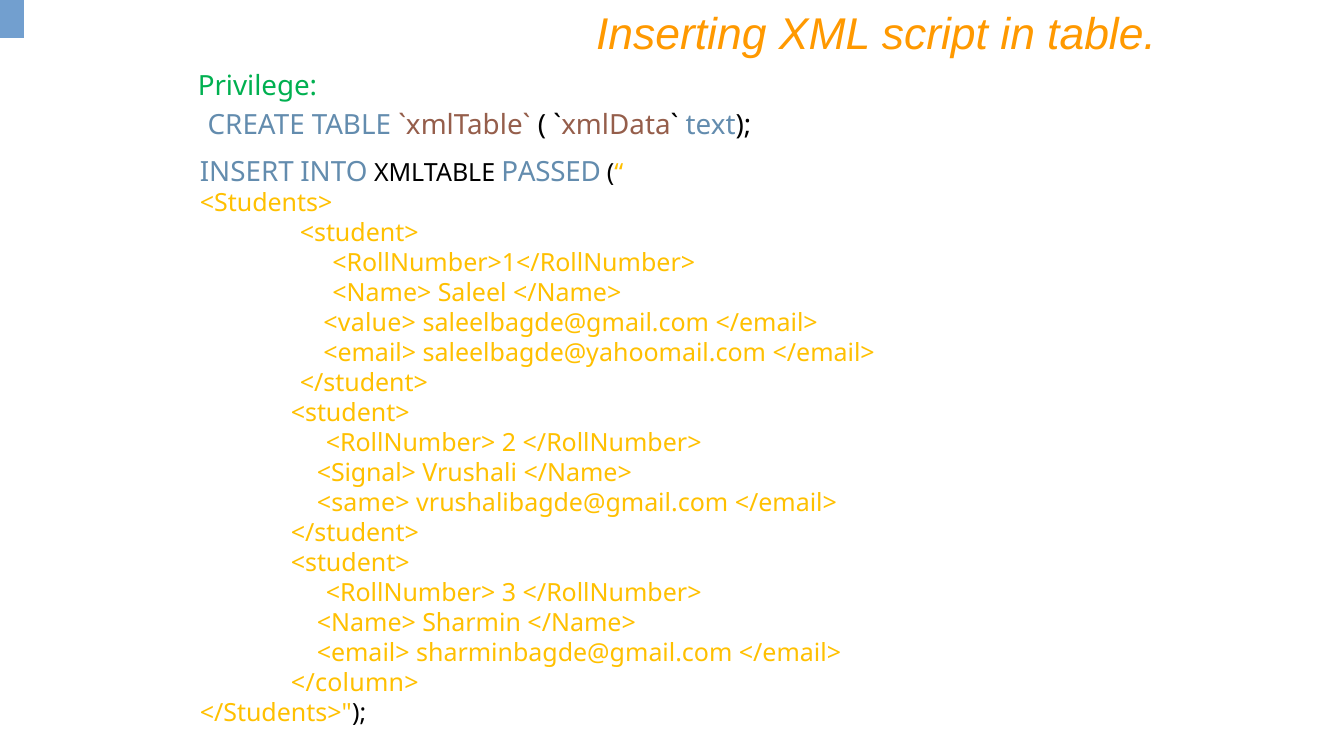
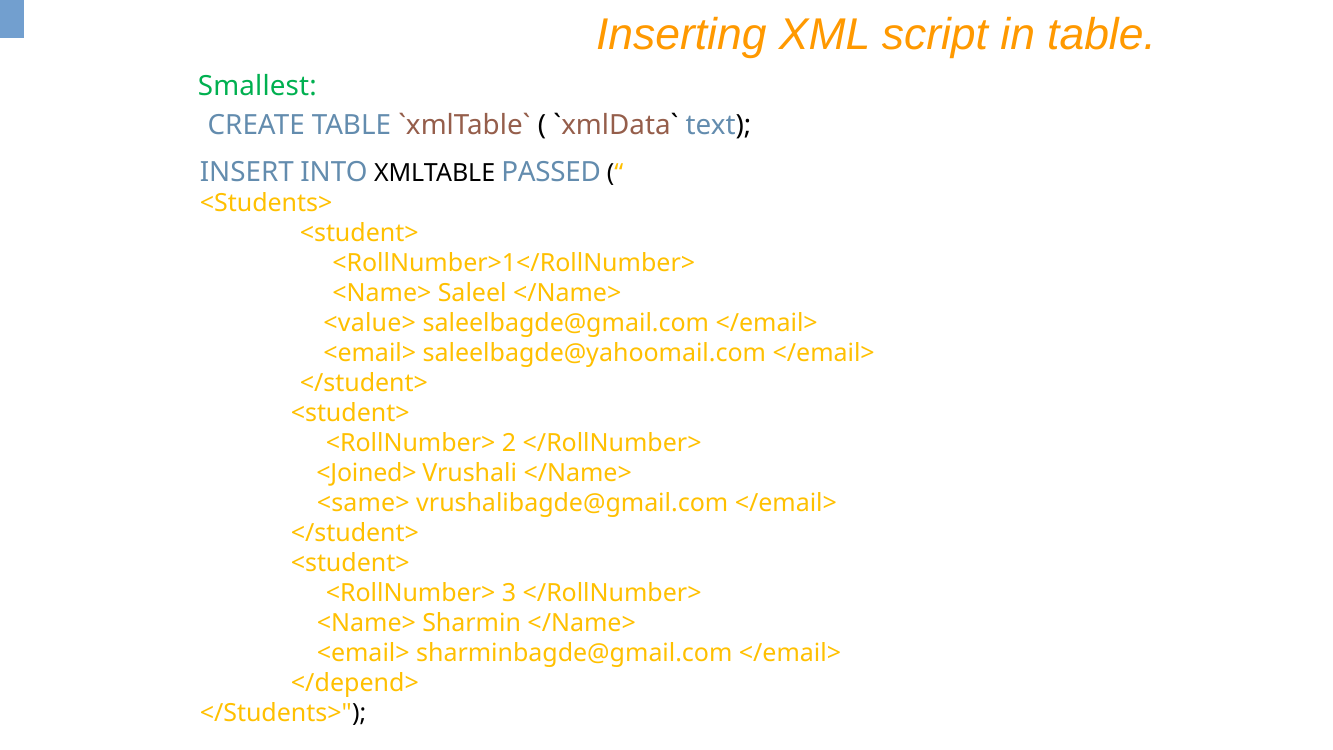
Privilege: Privilege -> Smallest
<Signal>: <Signal> -> <Joined>
</column>: </column> -> </depend>
